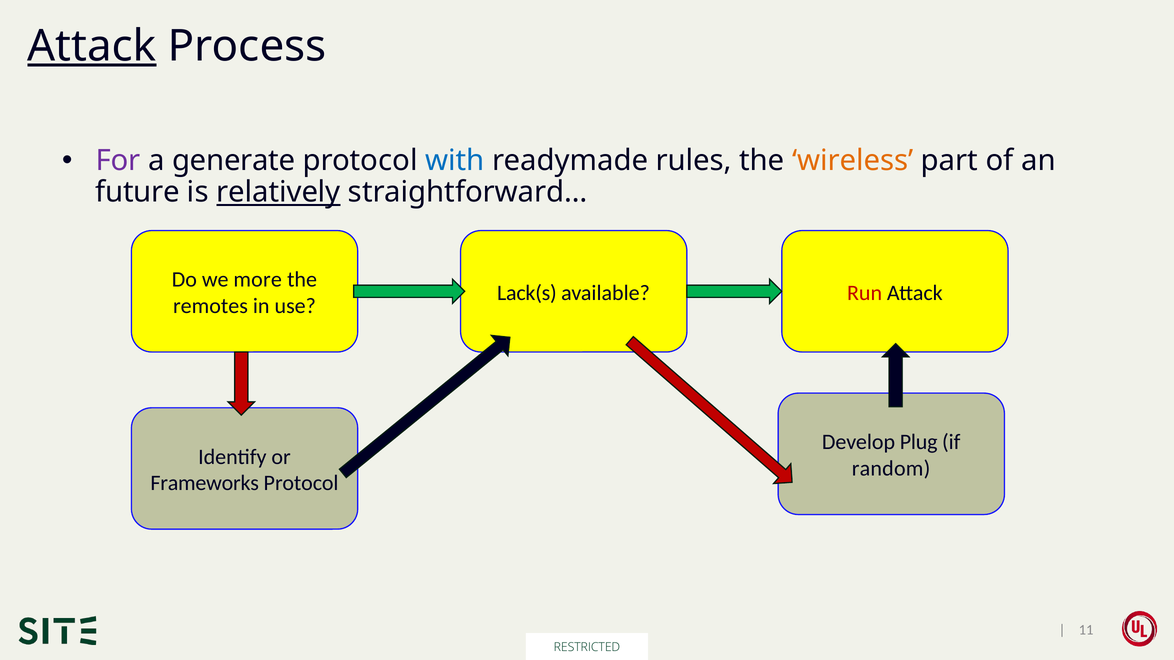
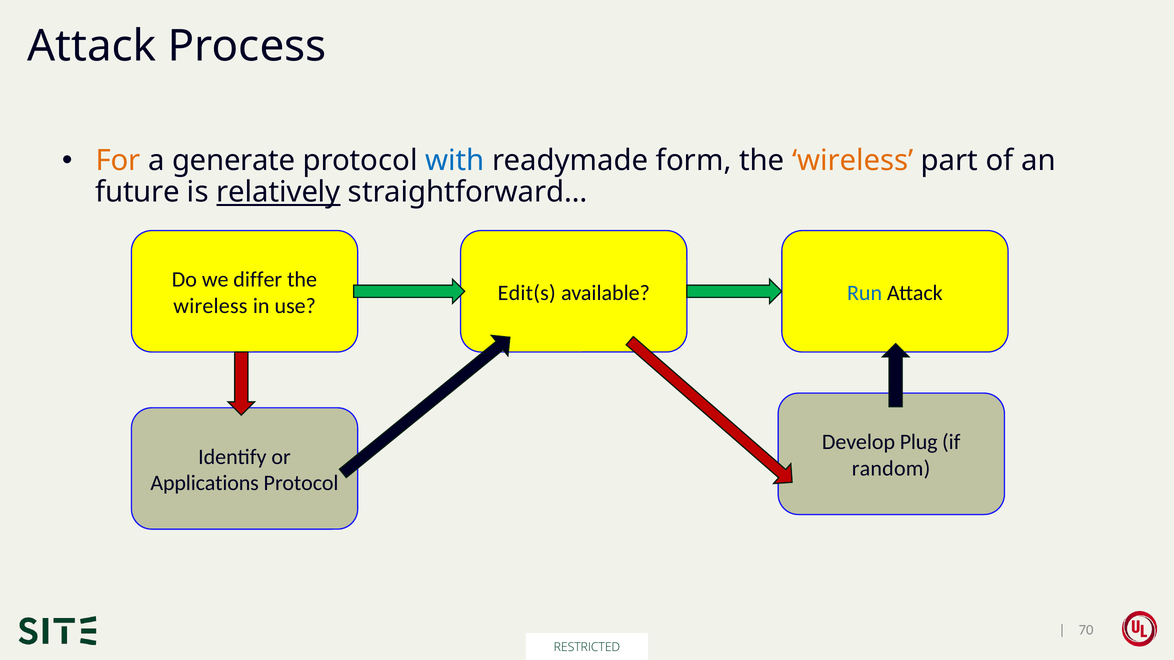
Attack at (92, 46) underline: present -> none
For colour: purple -> orange
rules: rules -> form
more: more -> differ
Lack(s: Lack(s -> Edit(s
Run colour: red -> blue
remotes at (210, 306): remotes -> wireless
Frameworks: Frameworks -> Applications
11: 11 -> 70
